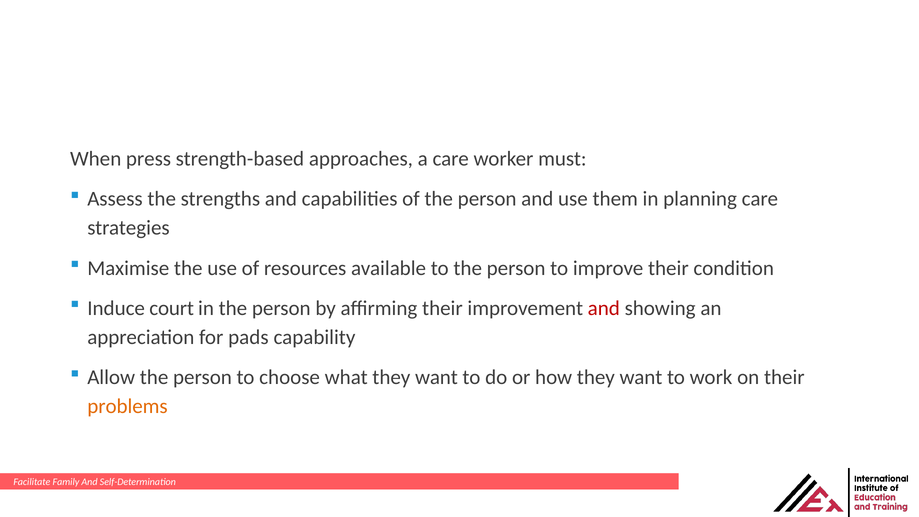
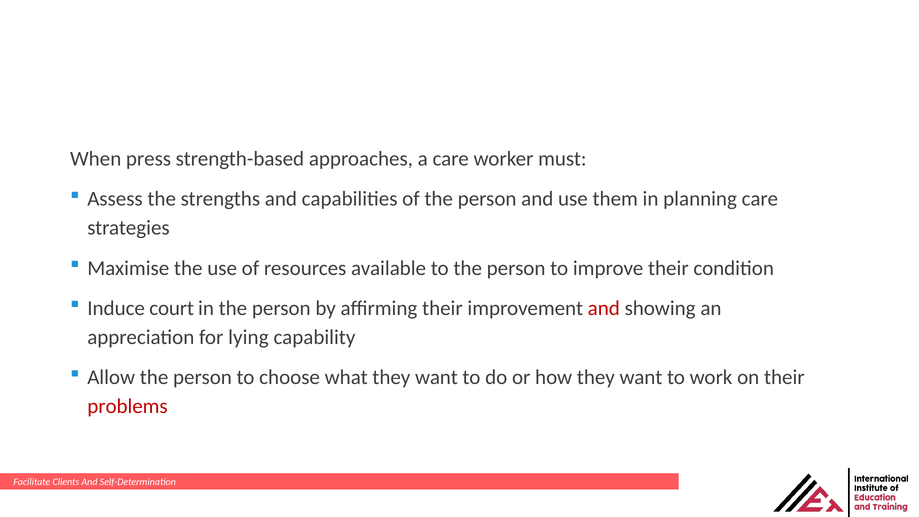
pads: pads -> lying
problems colour: orange -> red
Family: Family -> Clients
